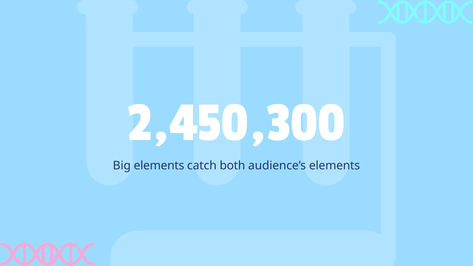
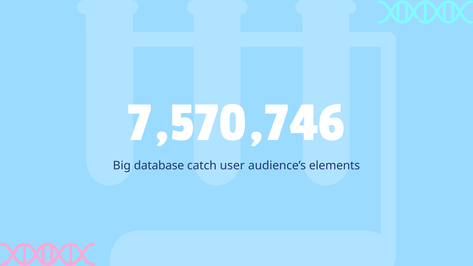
2,450,300: 2,450,300 -> 7,570,746
Big elements: elements -> database
both: both -> user
